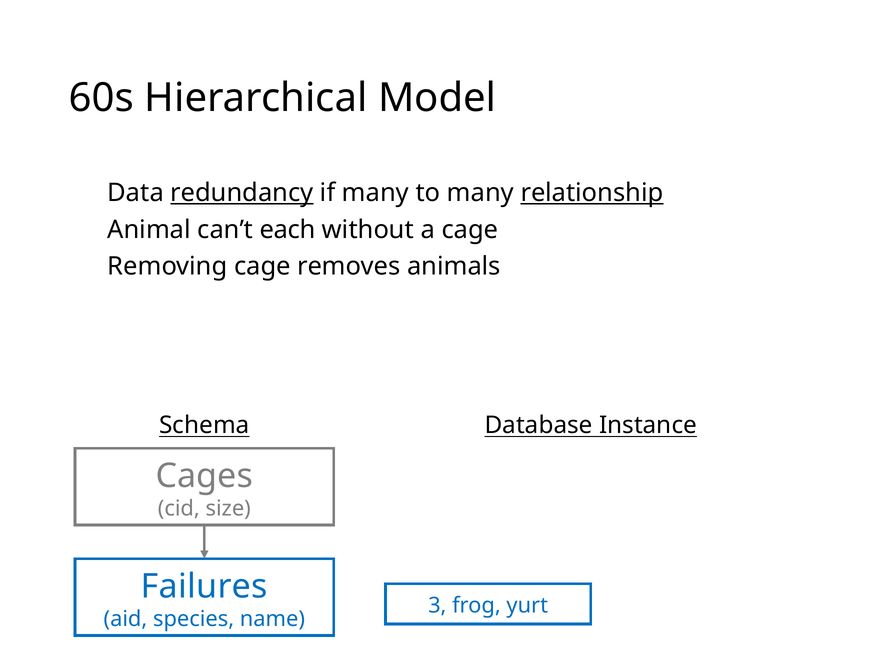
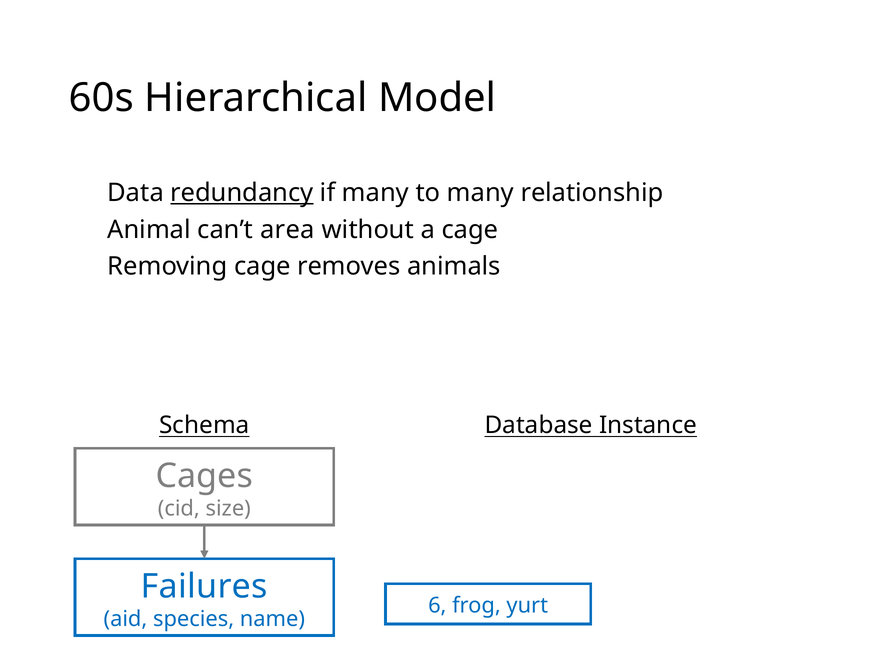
relationship underline: present -> none
each: each -> area
3: 3 -> 6
